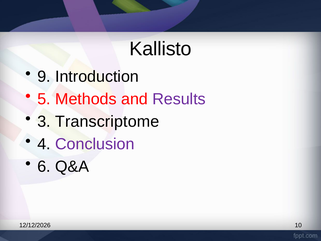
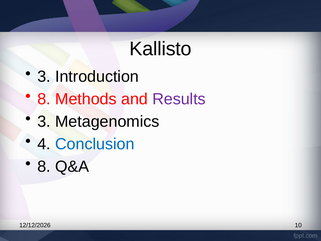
9 at (44, 76): 9 -> 3
5 at (44, 99): 5 -> 8
Transcriptome: Transcriptome -> Metagenomics
Conclusion colour: purple -> blue
6 at (44, 166): 6 -> 8
